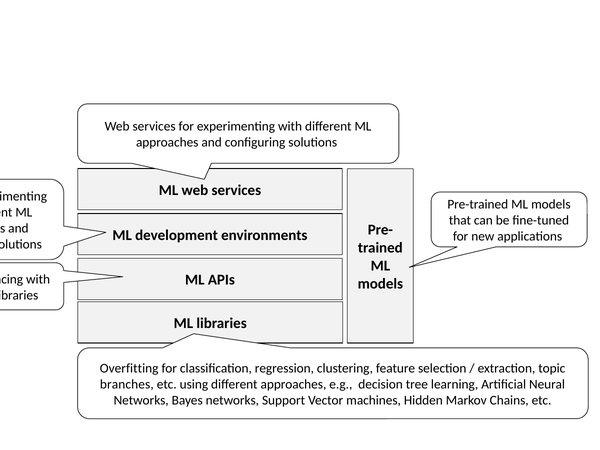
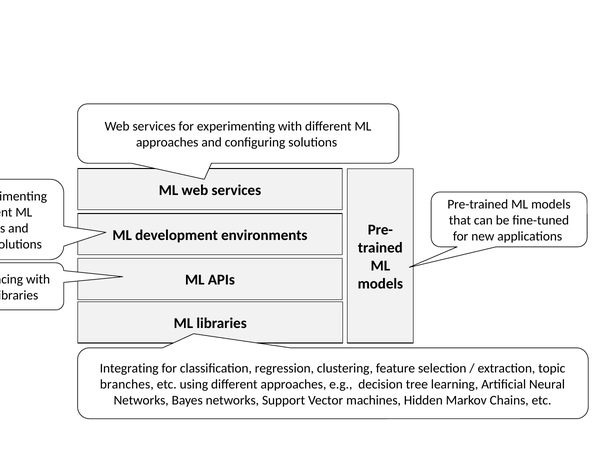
Overfitting: Overfitting -> Integrating
